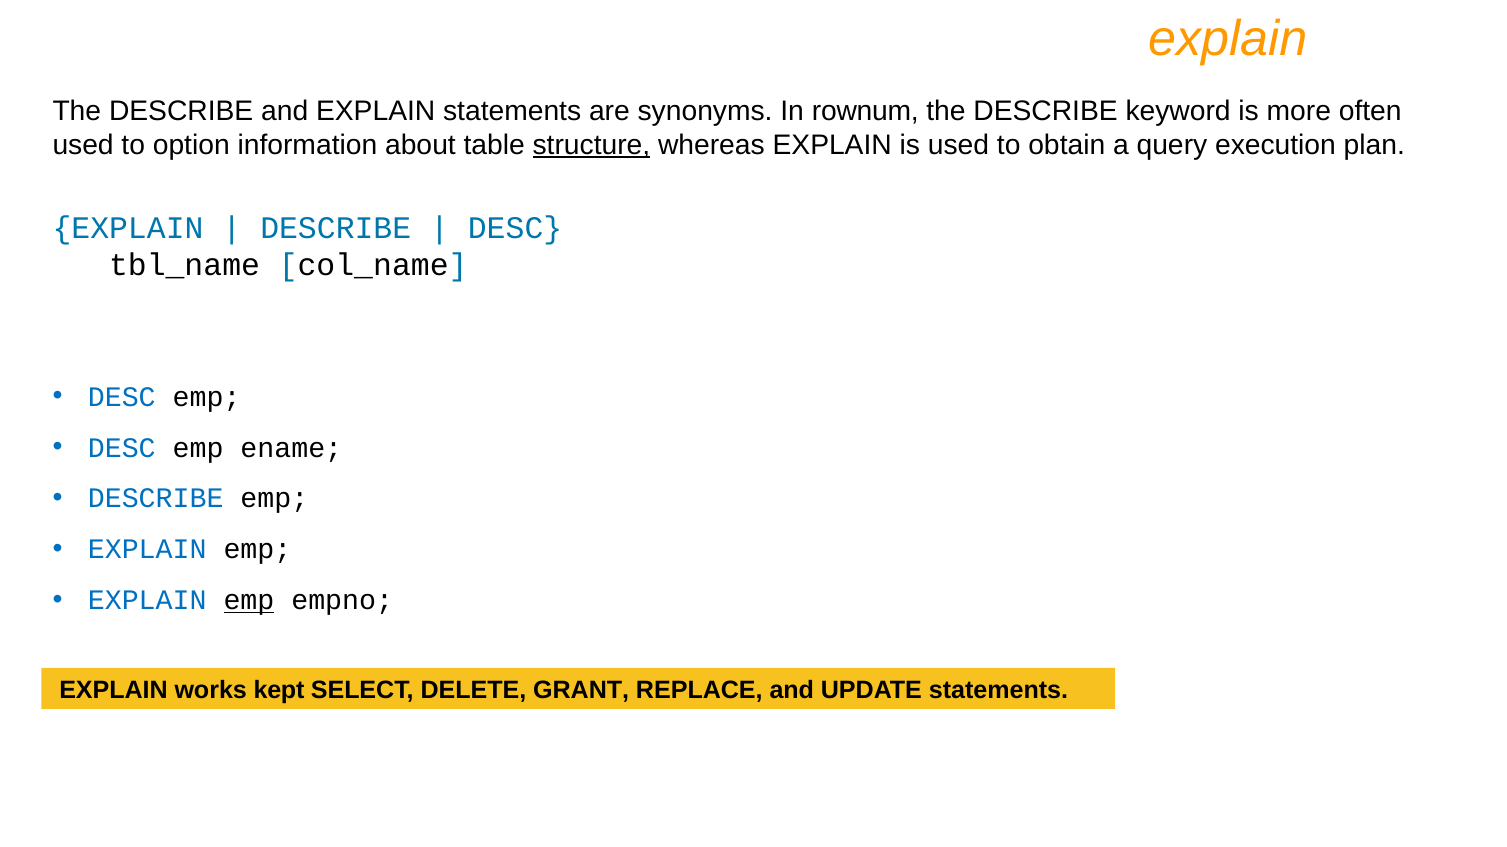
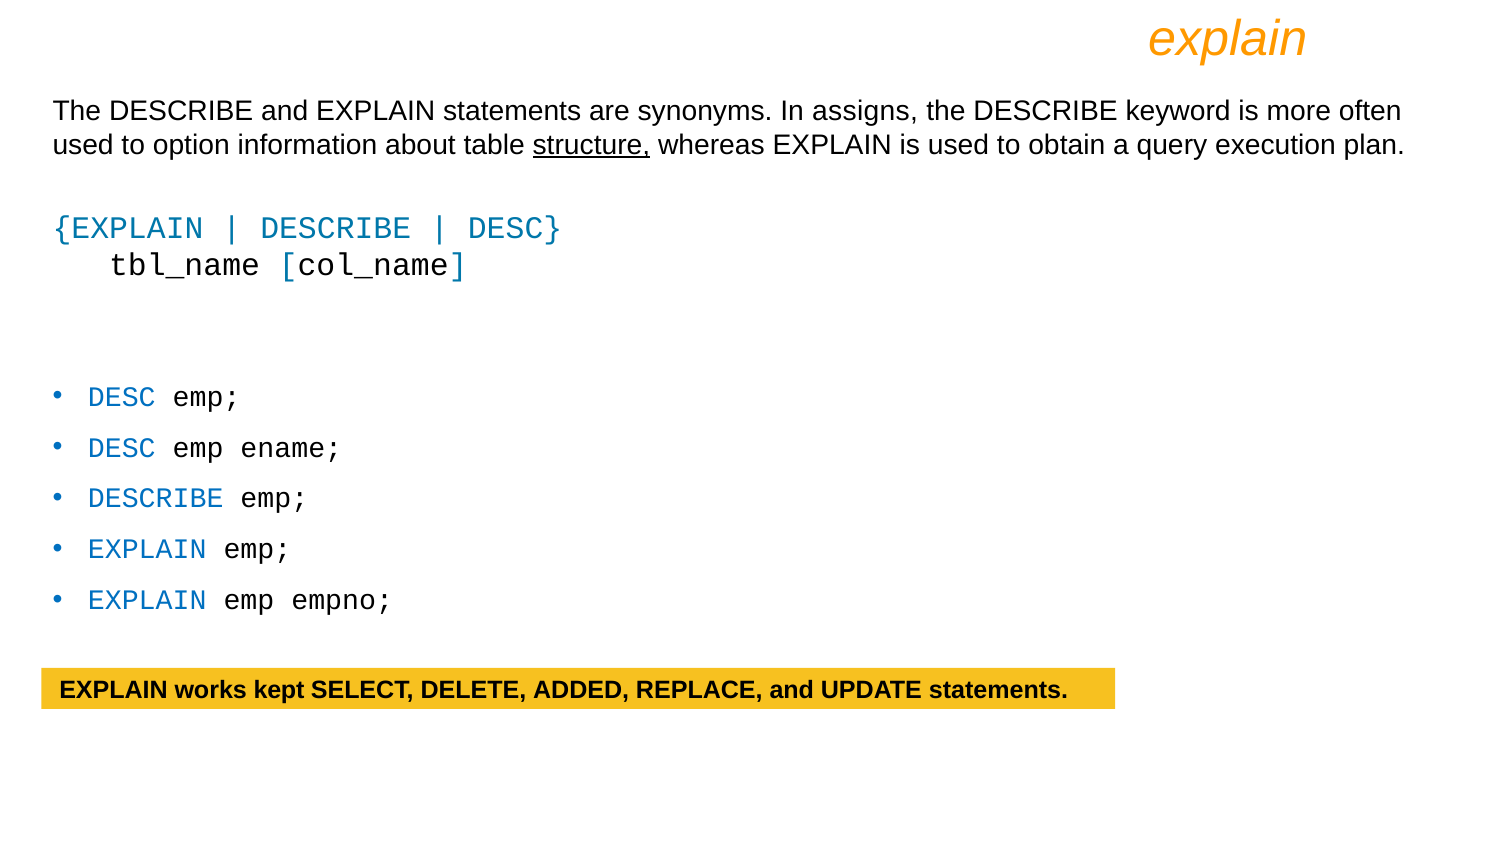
rownum: rownum -> assigns
emp at (249, 601) underline: present -> none
GRANT: GRANT -> ADDED
